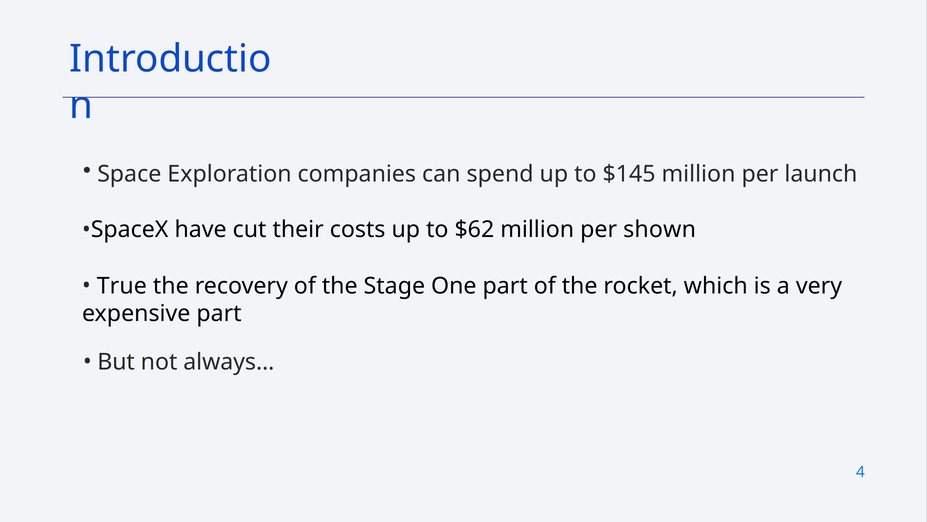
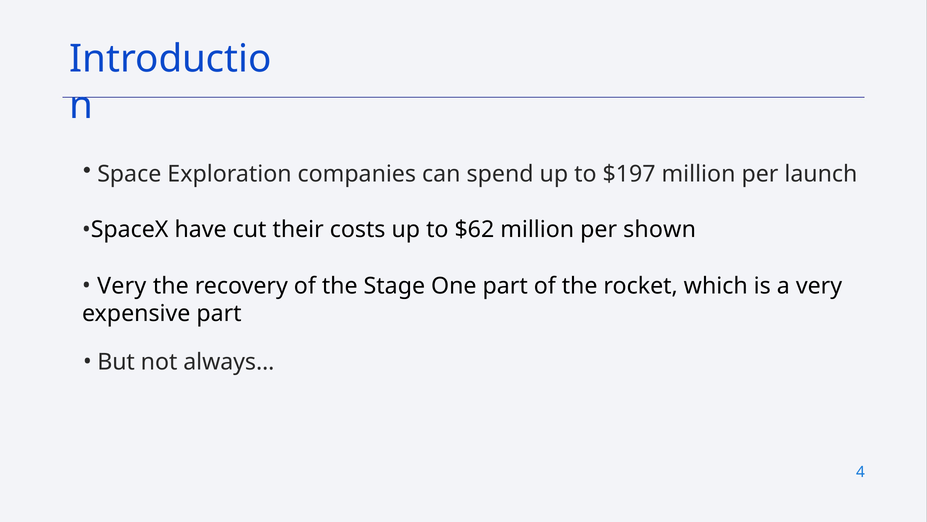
$145: $145 -> $197
True at (122, 286): True -> Very
